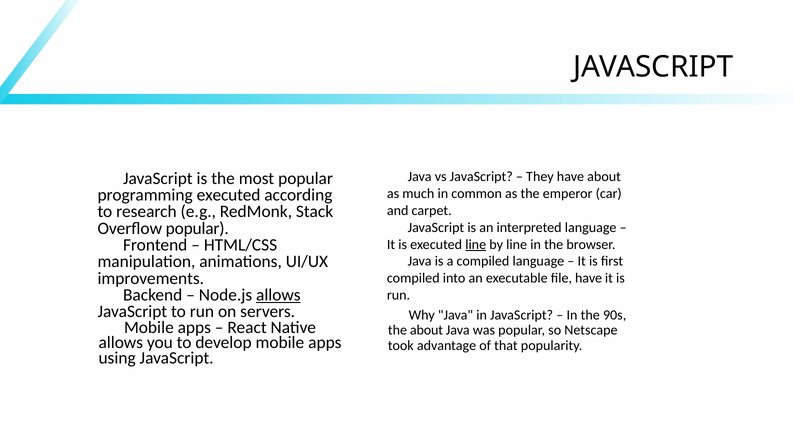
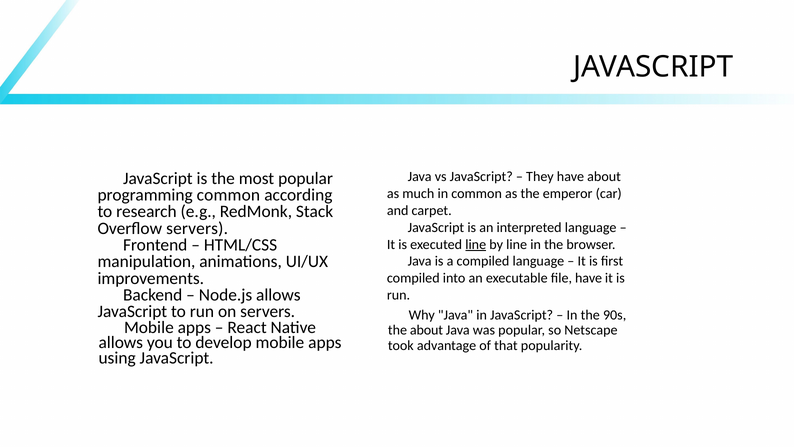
programming executed: executed -> common
Overflow popular: popular -> servers
allows at (278, 295) underline: present -> none
